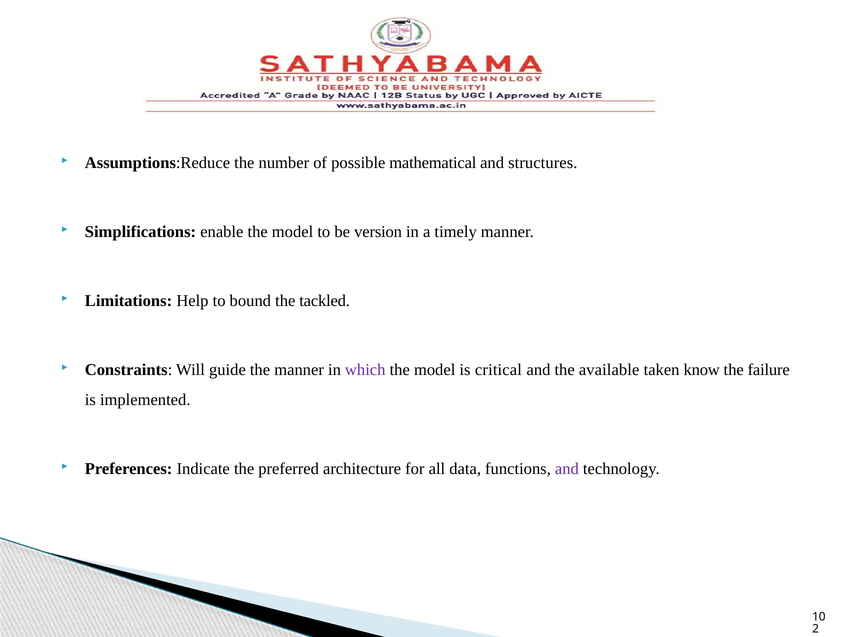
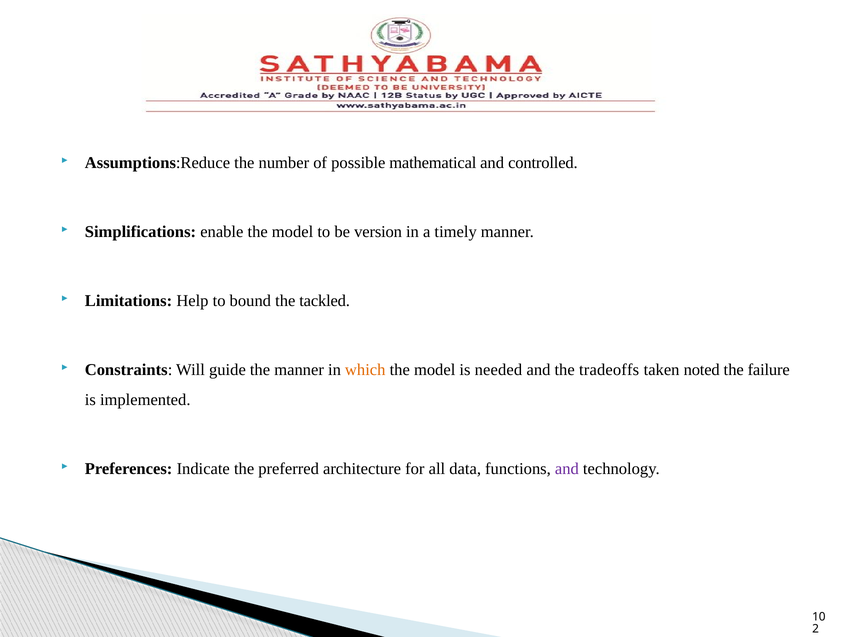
structures: structures -> controlled
which colour: purple -> orange
critical: critical -> needed
available: available -> tradeoffs
know: know -> noted
